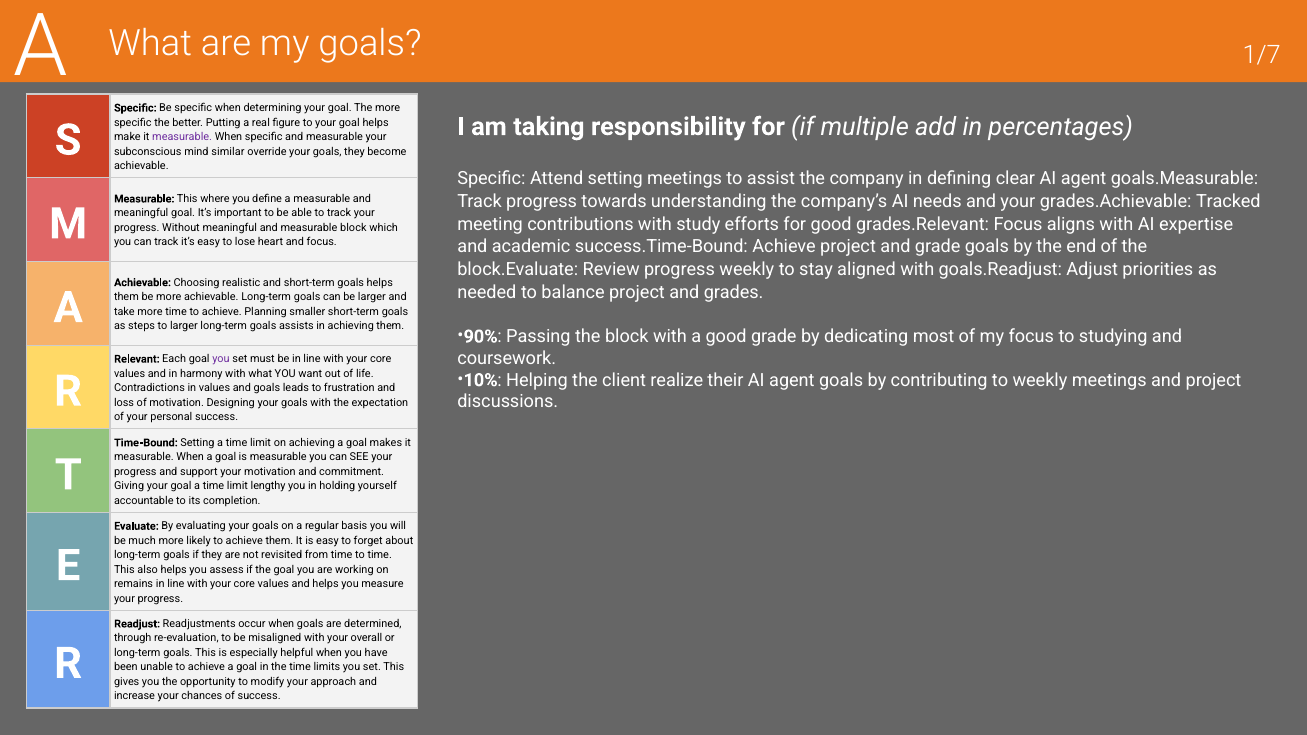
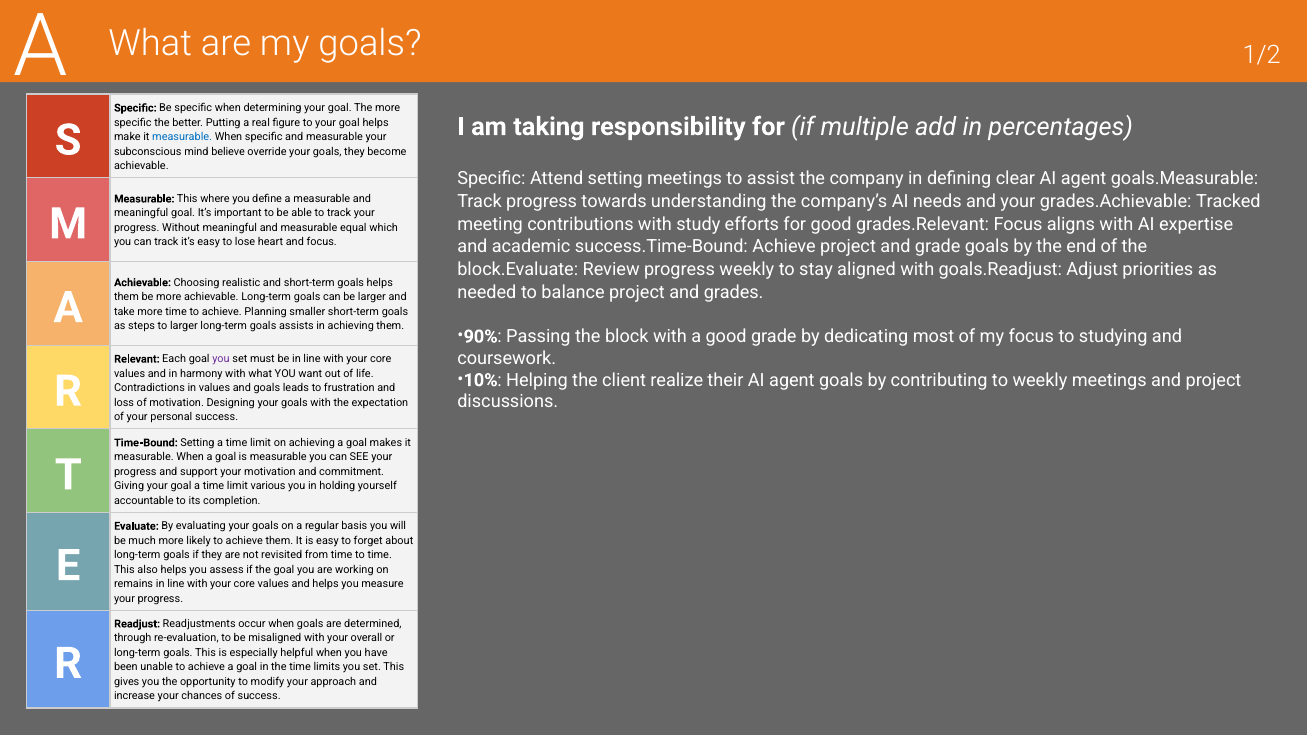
1/7: 1/7 -> 1/2
measurable at (182, 137) colour: purple -> blue
similar: similar -> believe
measurable block: block -> equal
lengthy: lengthy -> various
